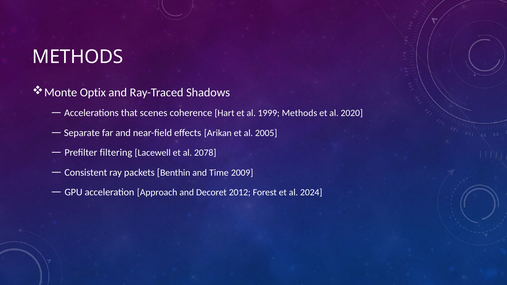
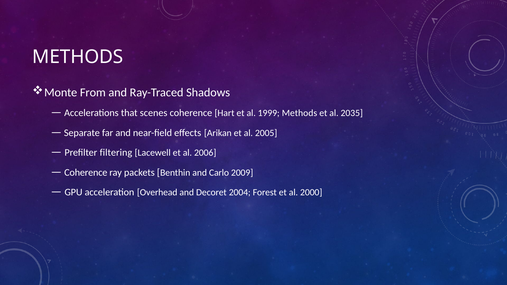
Optix: Optix -> From
2020: 2020 -> 2035
2078: 2078 -> 2006
Consistent at (86, 173): Consistent -> Coherence
Time: Time -> Carlo
Approach: Approach -> Overhead
2012: 2012 -> 2004
2024: 2024 -> 2000
